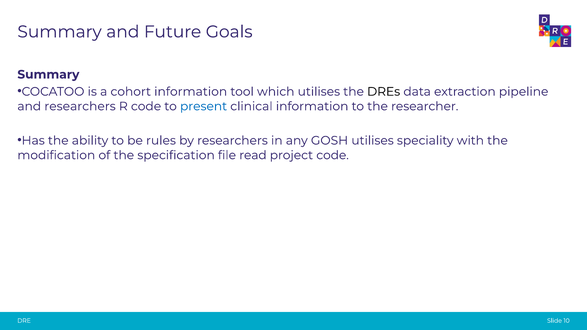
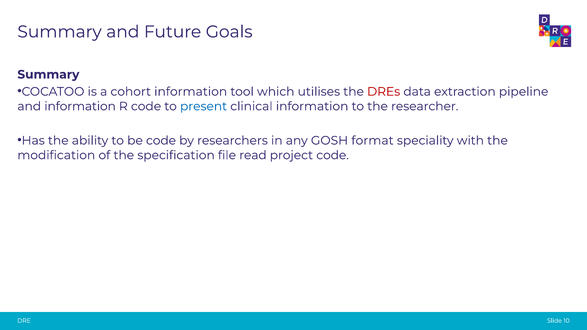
DREs colour: black -> red
and researchers: researchers -> information
be rules: rules -> code
GOSH utilises: utilises -> format
